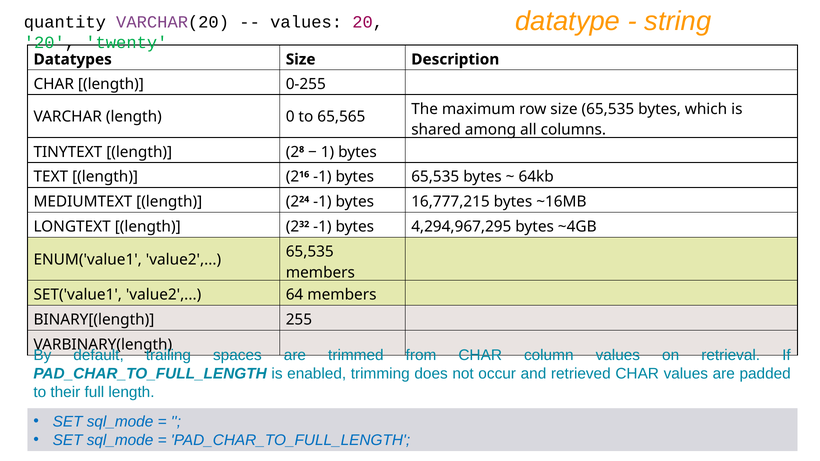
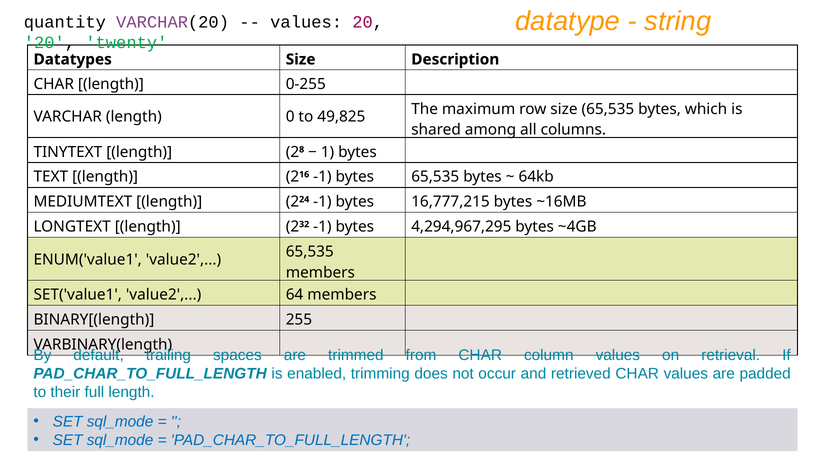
65,565: 65,565 -> 49,825
